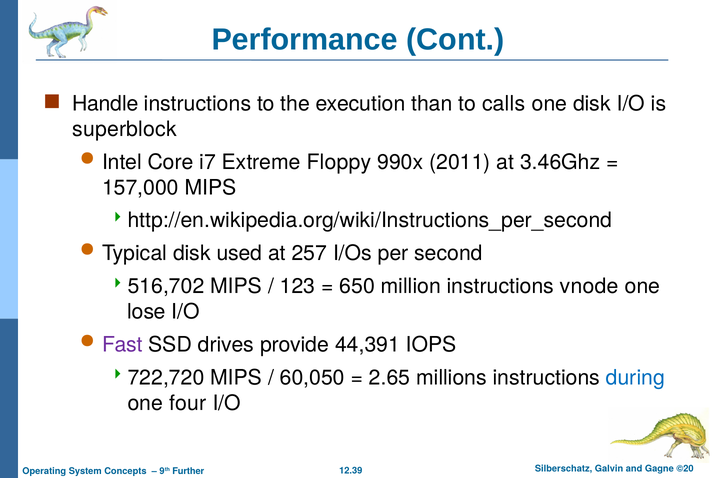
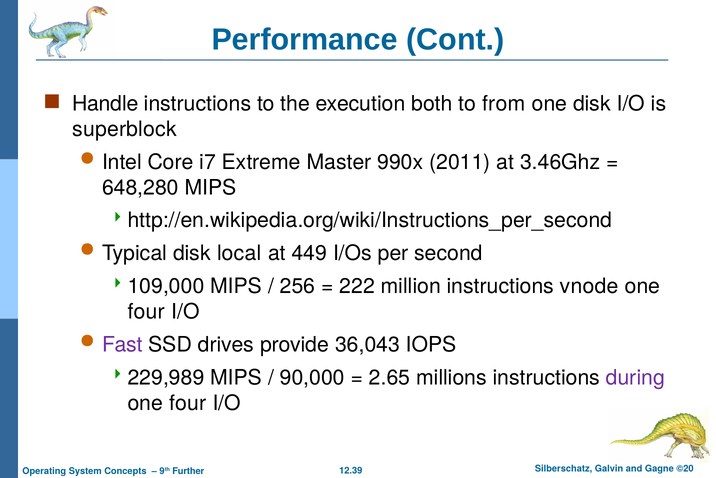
than: than -> both
calls: calls -> from
Floppy: Floppy -> Master
157,000: 157,000 -> 648,280
used: used -> local
257: 257 -> 449
516,702: 516,702 -> 109,000
123: 123 -> 256
650: 650 -> 222
lose at (147, 311): lose -> four
44,391: 44,391 -> 36,043
722,720: 722,720 -> 229,989
60,050: 60,050 -> 90,000
during colour: blue -> purple
